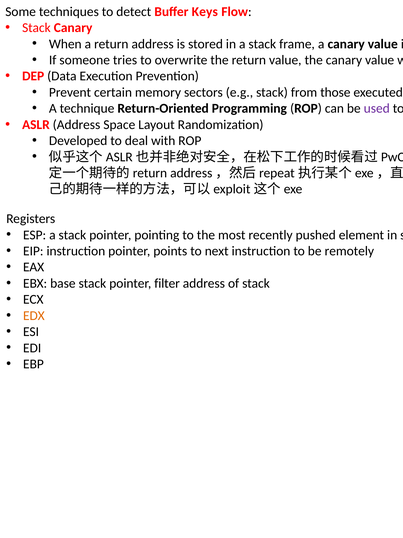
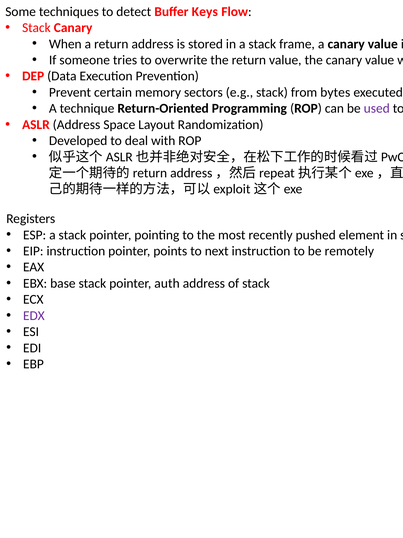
those: those -> bytes
filter: filter -> auth
EDX colour: orange -> purple
